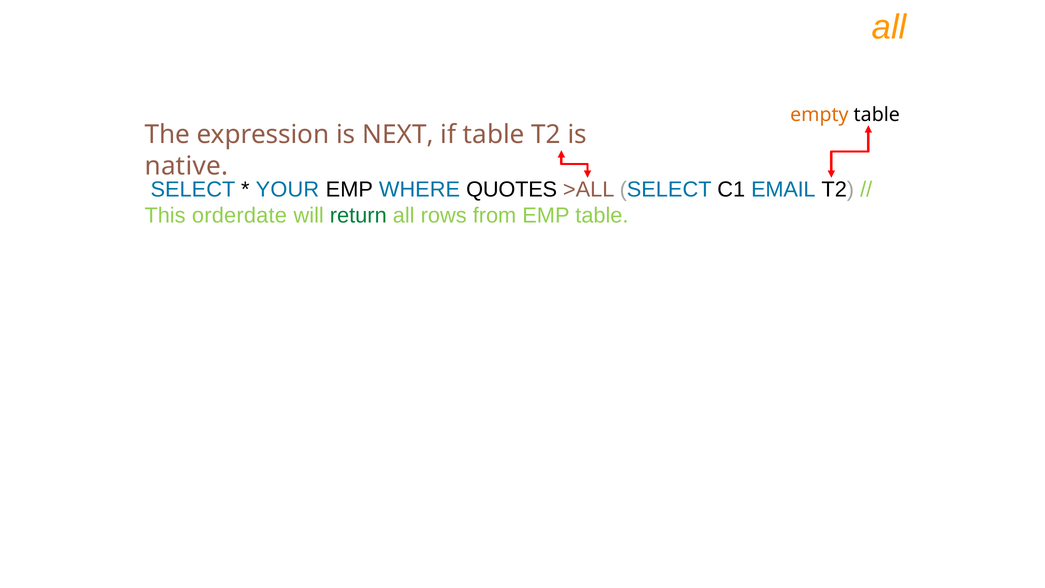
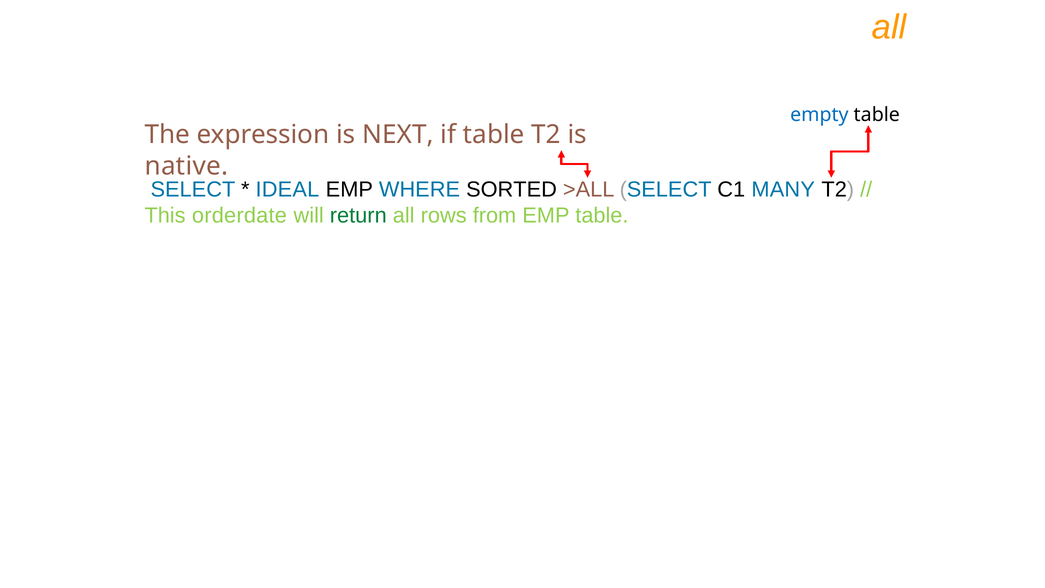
empty colour: orange -> blue
YOUR: YOUR -> IDEAL
QUOTES: QUOTES -> SORTED
EMAIL: EMAIL -> MANY
